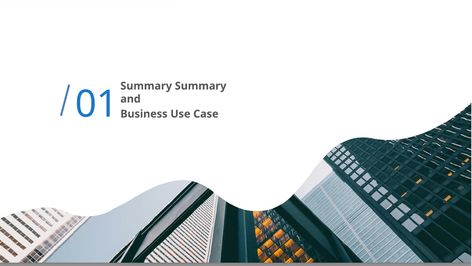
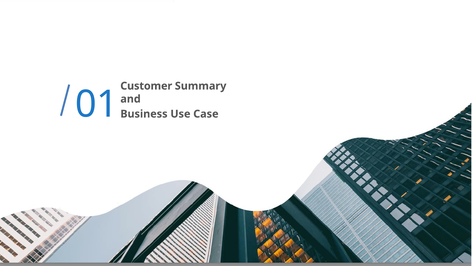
Summary at (146, 86): Summary -> Customer
